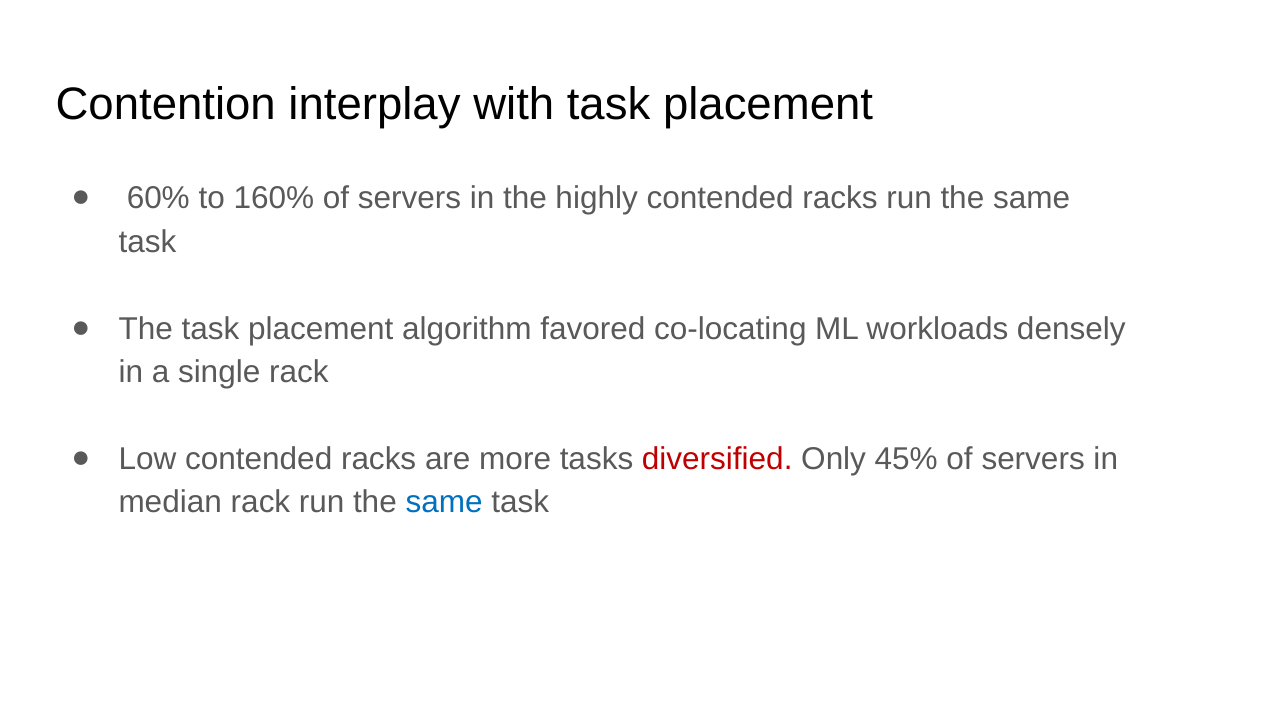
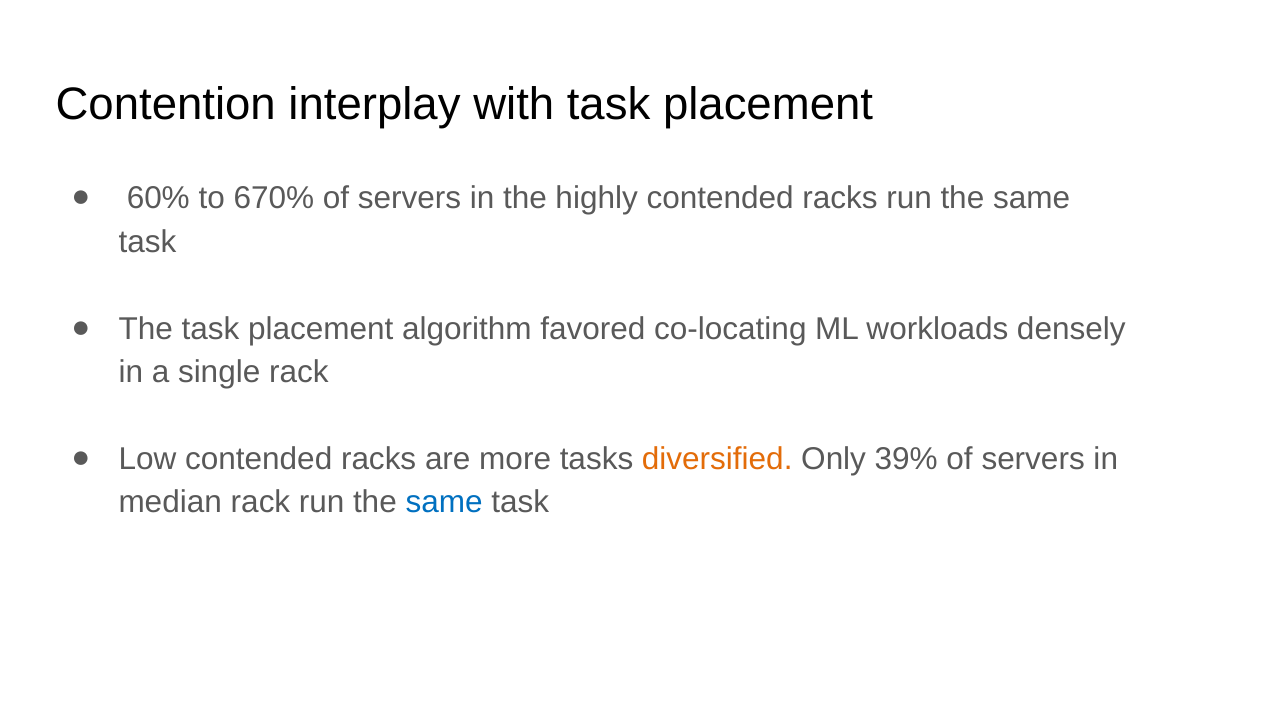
160%: 160% -> 670%
diversified colour: red -> orange
45%: 45% -> 39%
